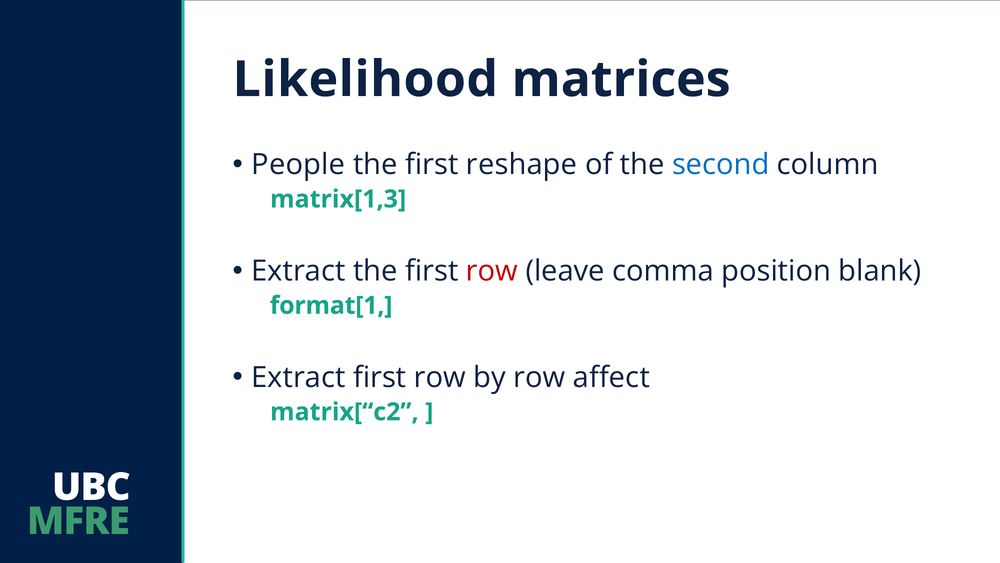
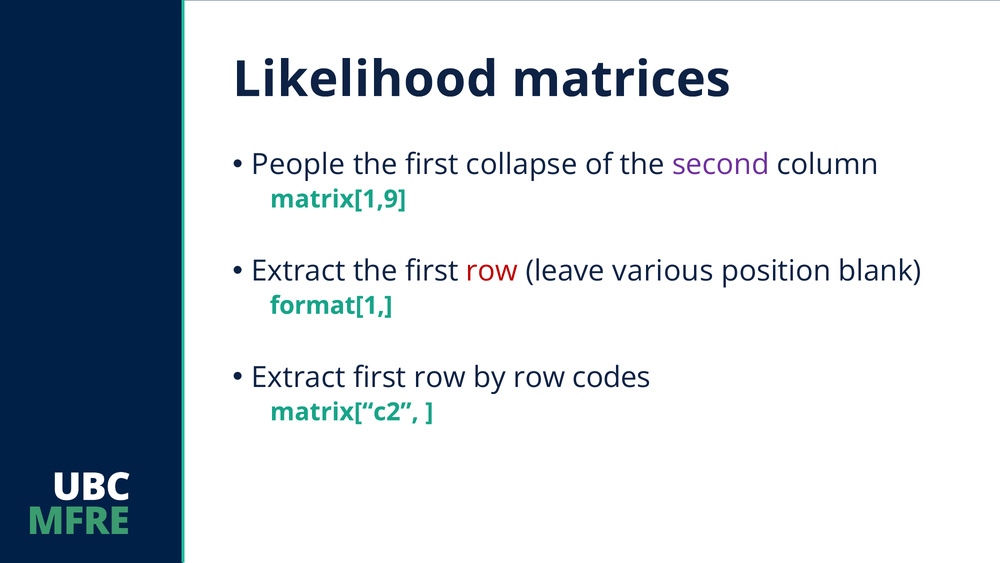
reshape: reshape -> collapse
second colour: blue -> purple
matrix[1,3: matrix[1,3 -> matrix[1,9
comma: comma -> various
affect: affect -> codes
